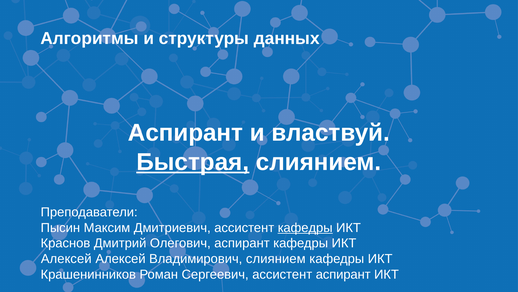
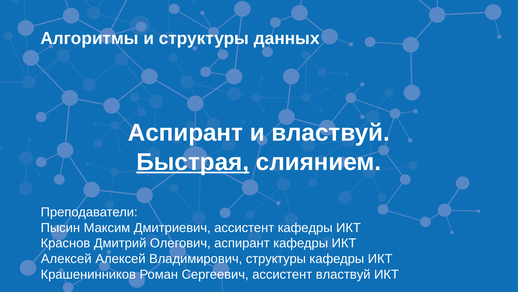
кафедры at (305, 227) underline: present -> none
Владимирович слиянием: слиянием -> структуры
ассистент аспирант: аспирант -> властвуй
